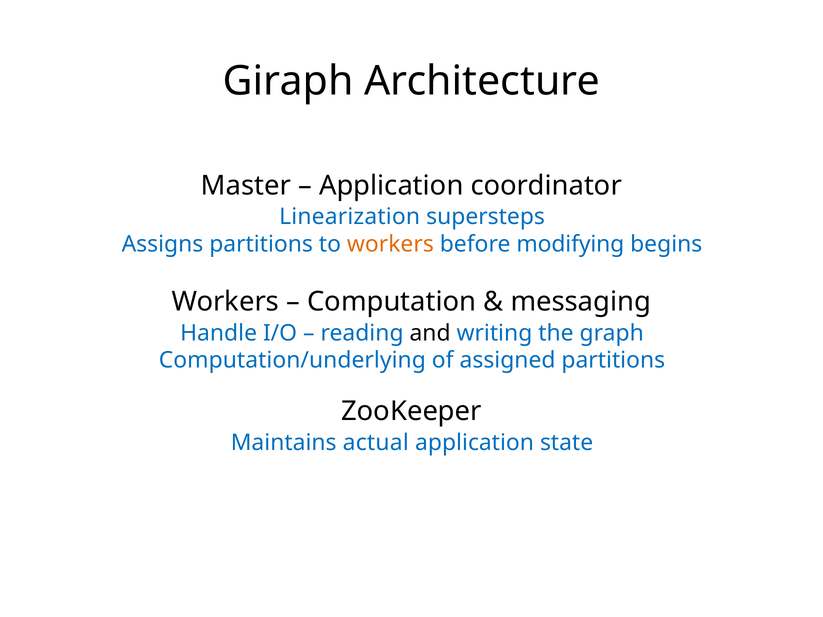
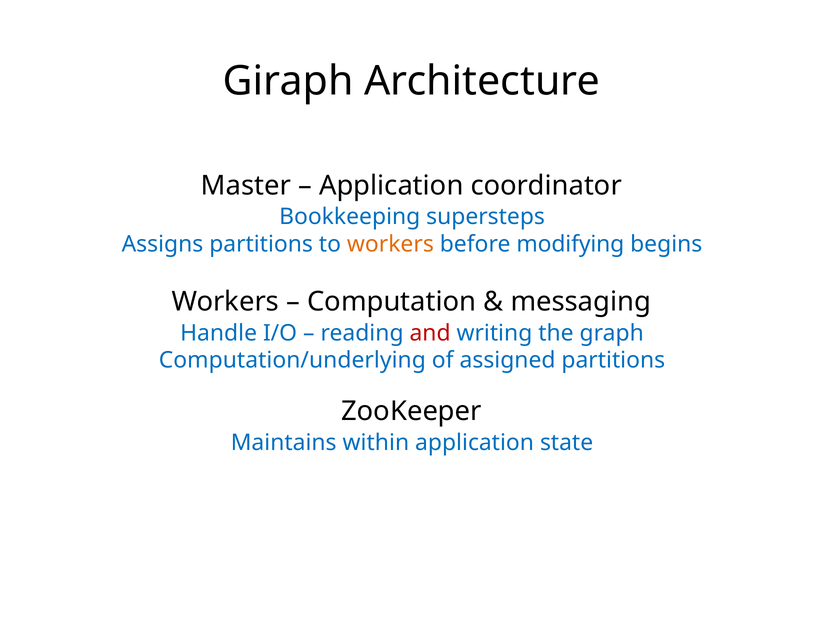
Linearization: Linearization -> Bookkeeping
and colour: black -> red
actual: actual -> within
